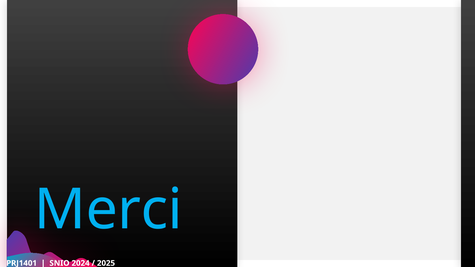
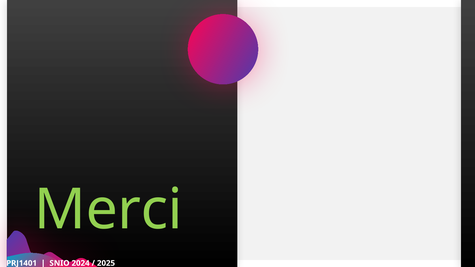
Merci colour: light blue -> light green
